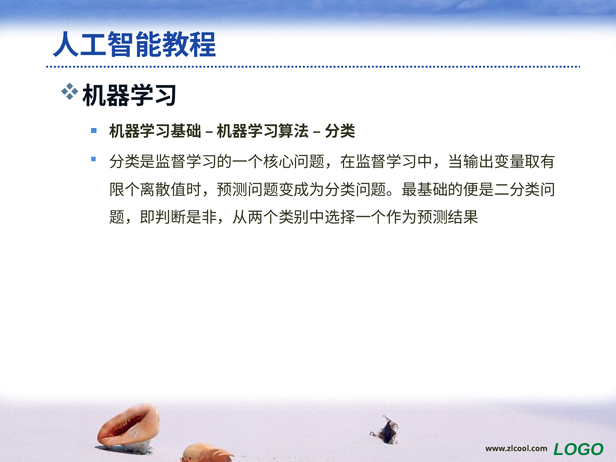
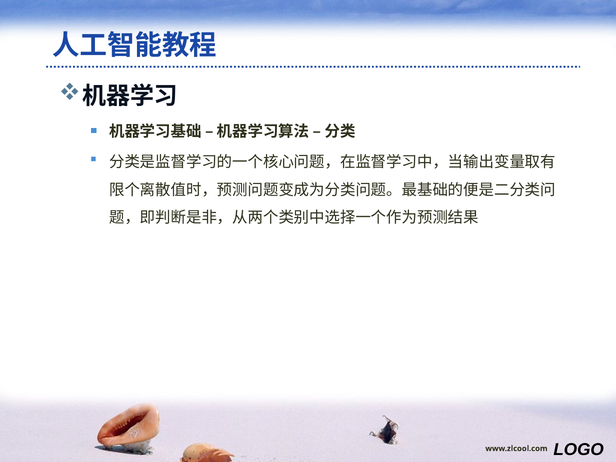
LOGO colour: green -> black
